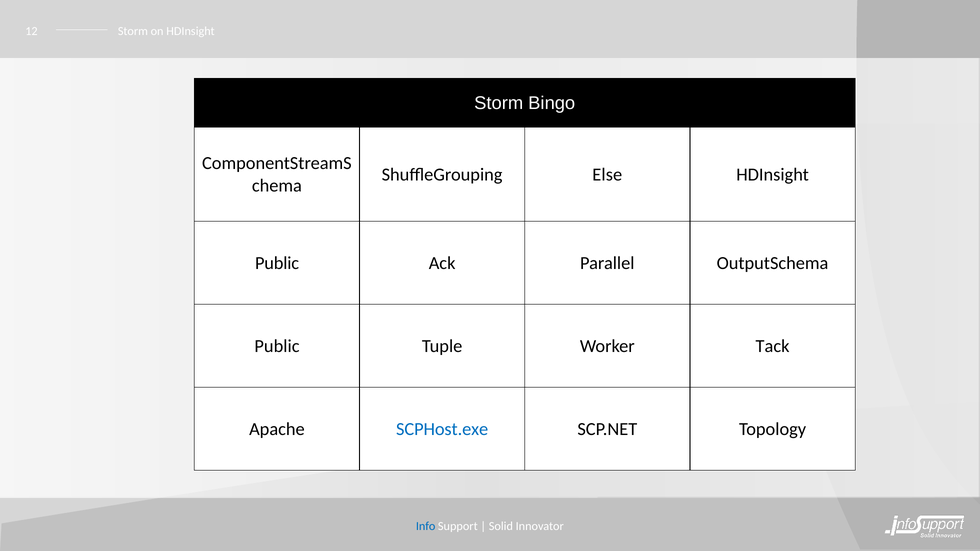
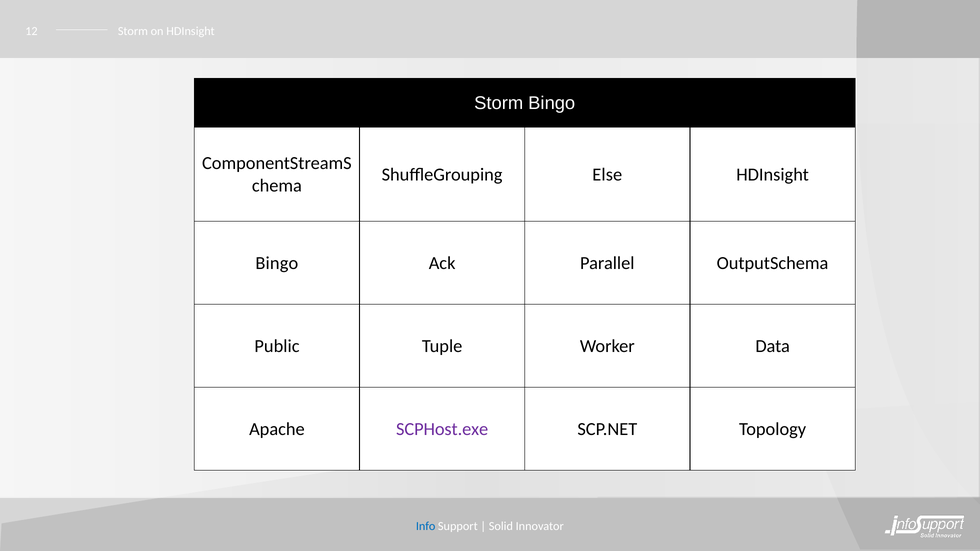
Public at (277, 263): Public -> Bingo
Tack: Tack -> Data
SCPHost.exe colour: blue -> purple
